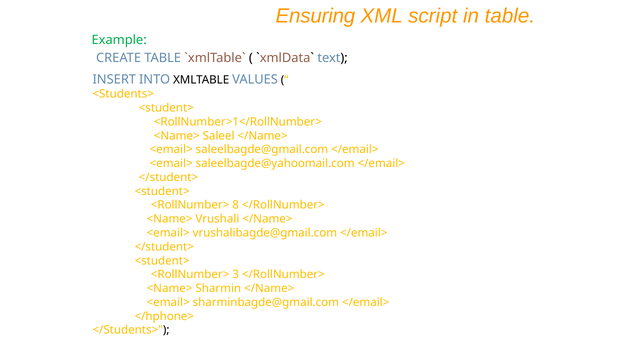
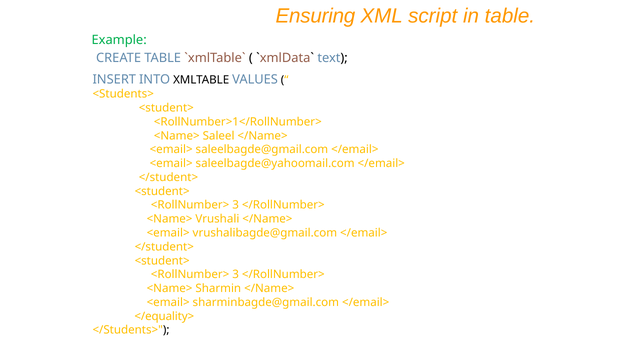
8 at (236, 205): 8 -> 3
</hphone>: </hphone> -> </equality>
